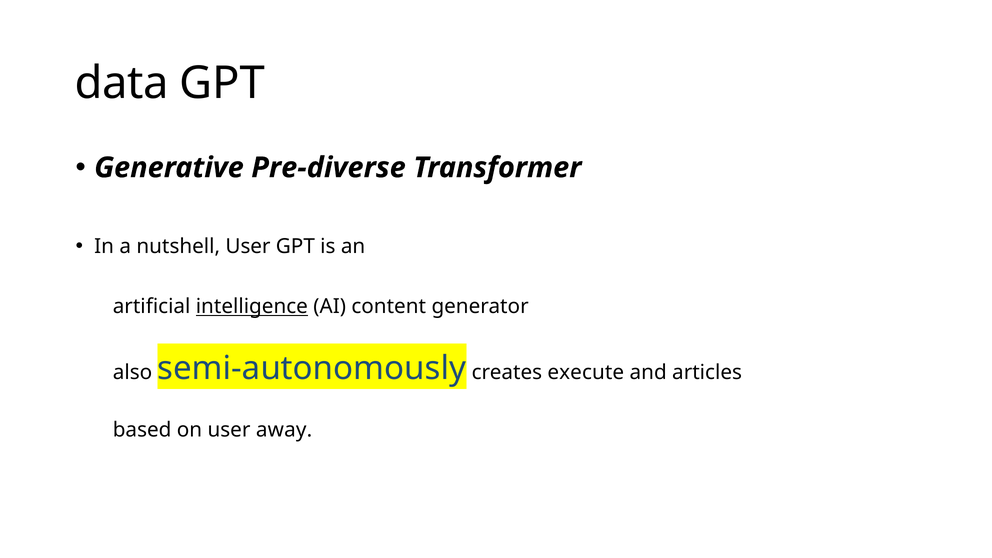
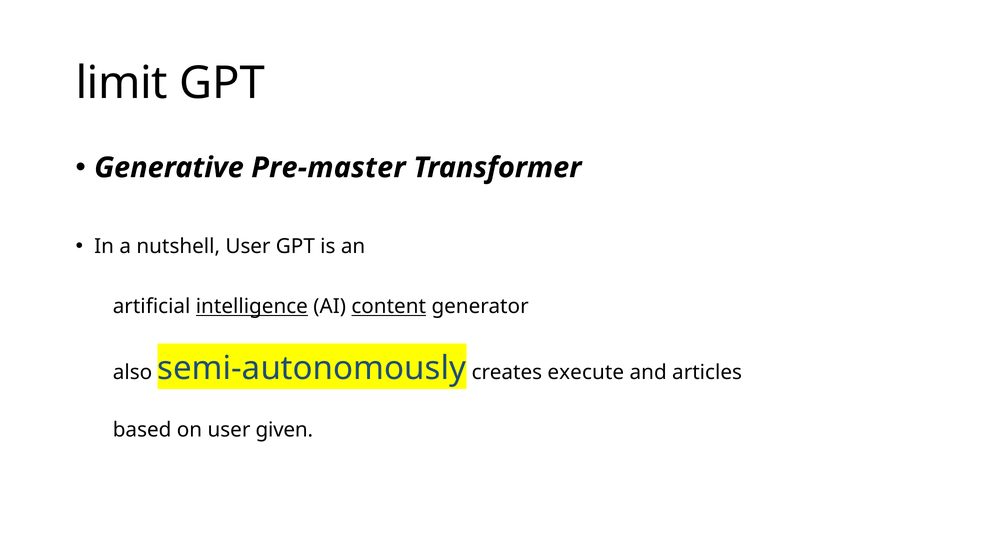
data: data -> limit
Pre-diverse: Pre-diverse -> Pre-master
content underline: none -> present
away: away -> given
